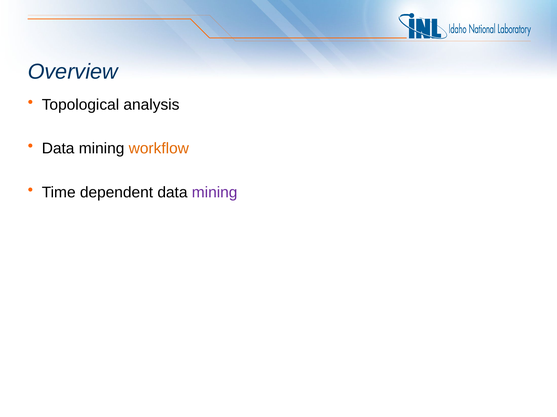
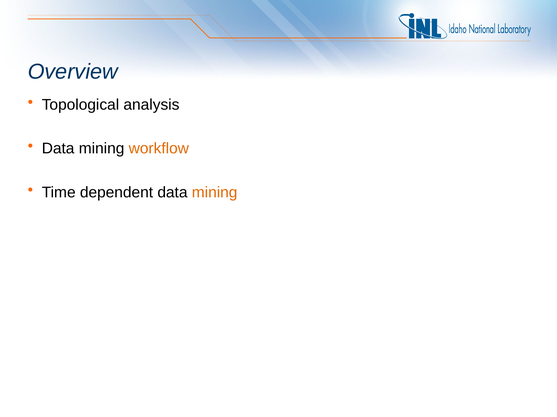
mining at (215, 193) colour: purple -> orange
